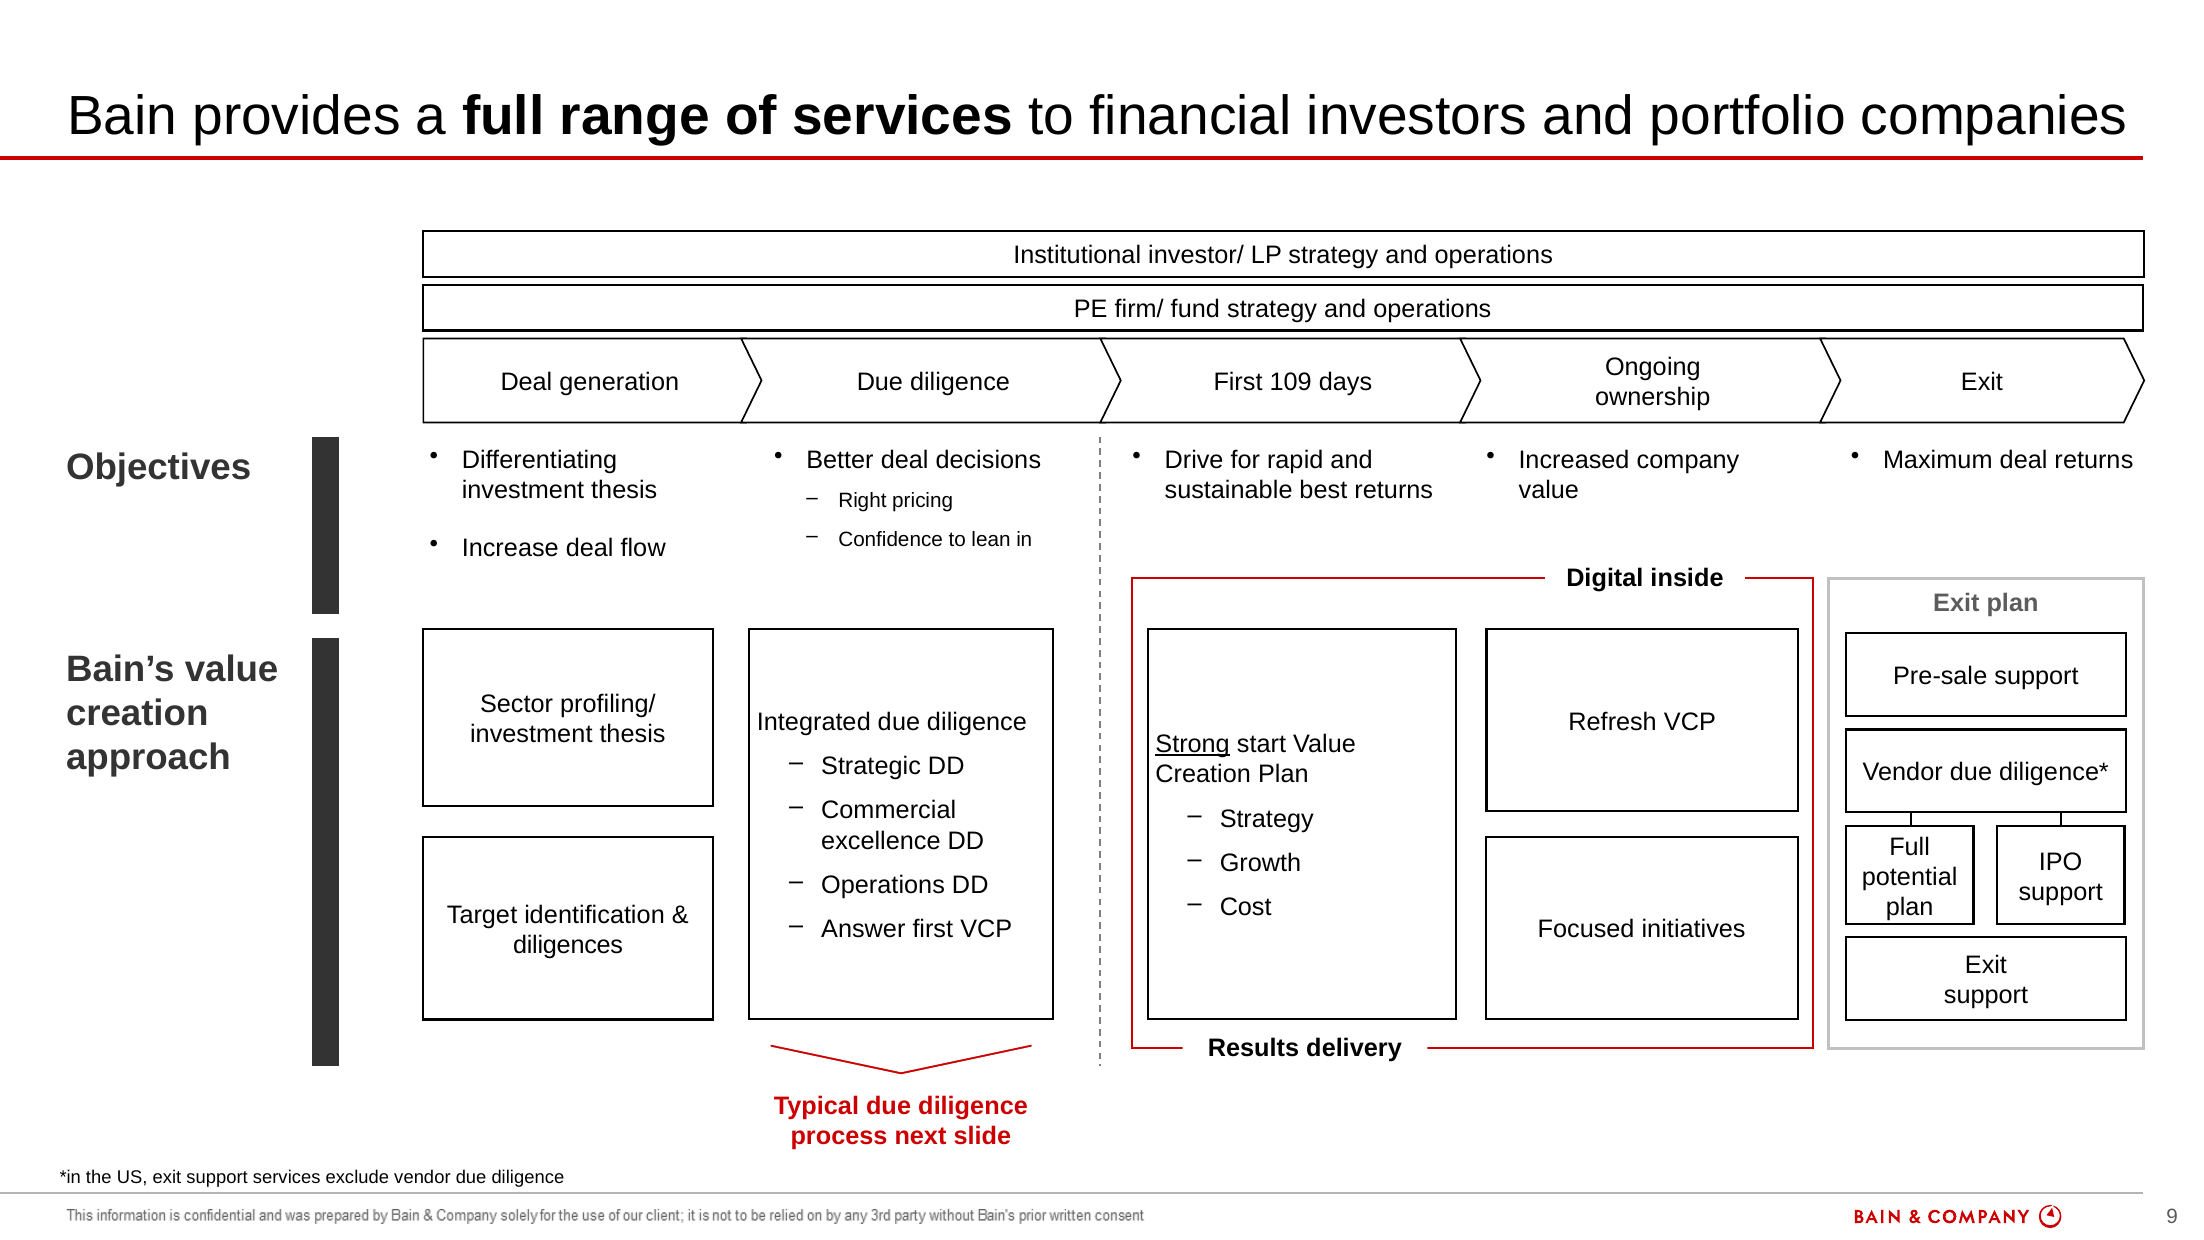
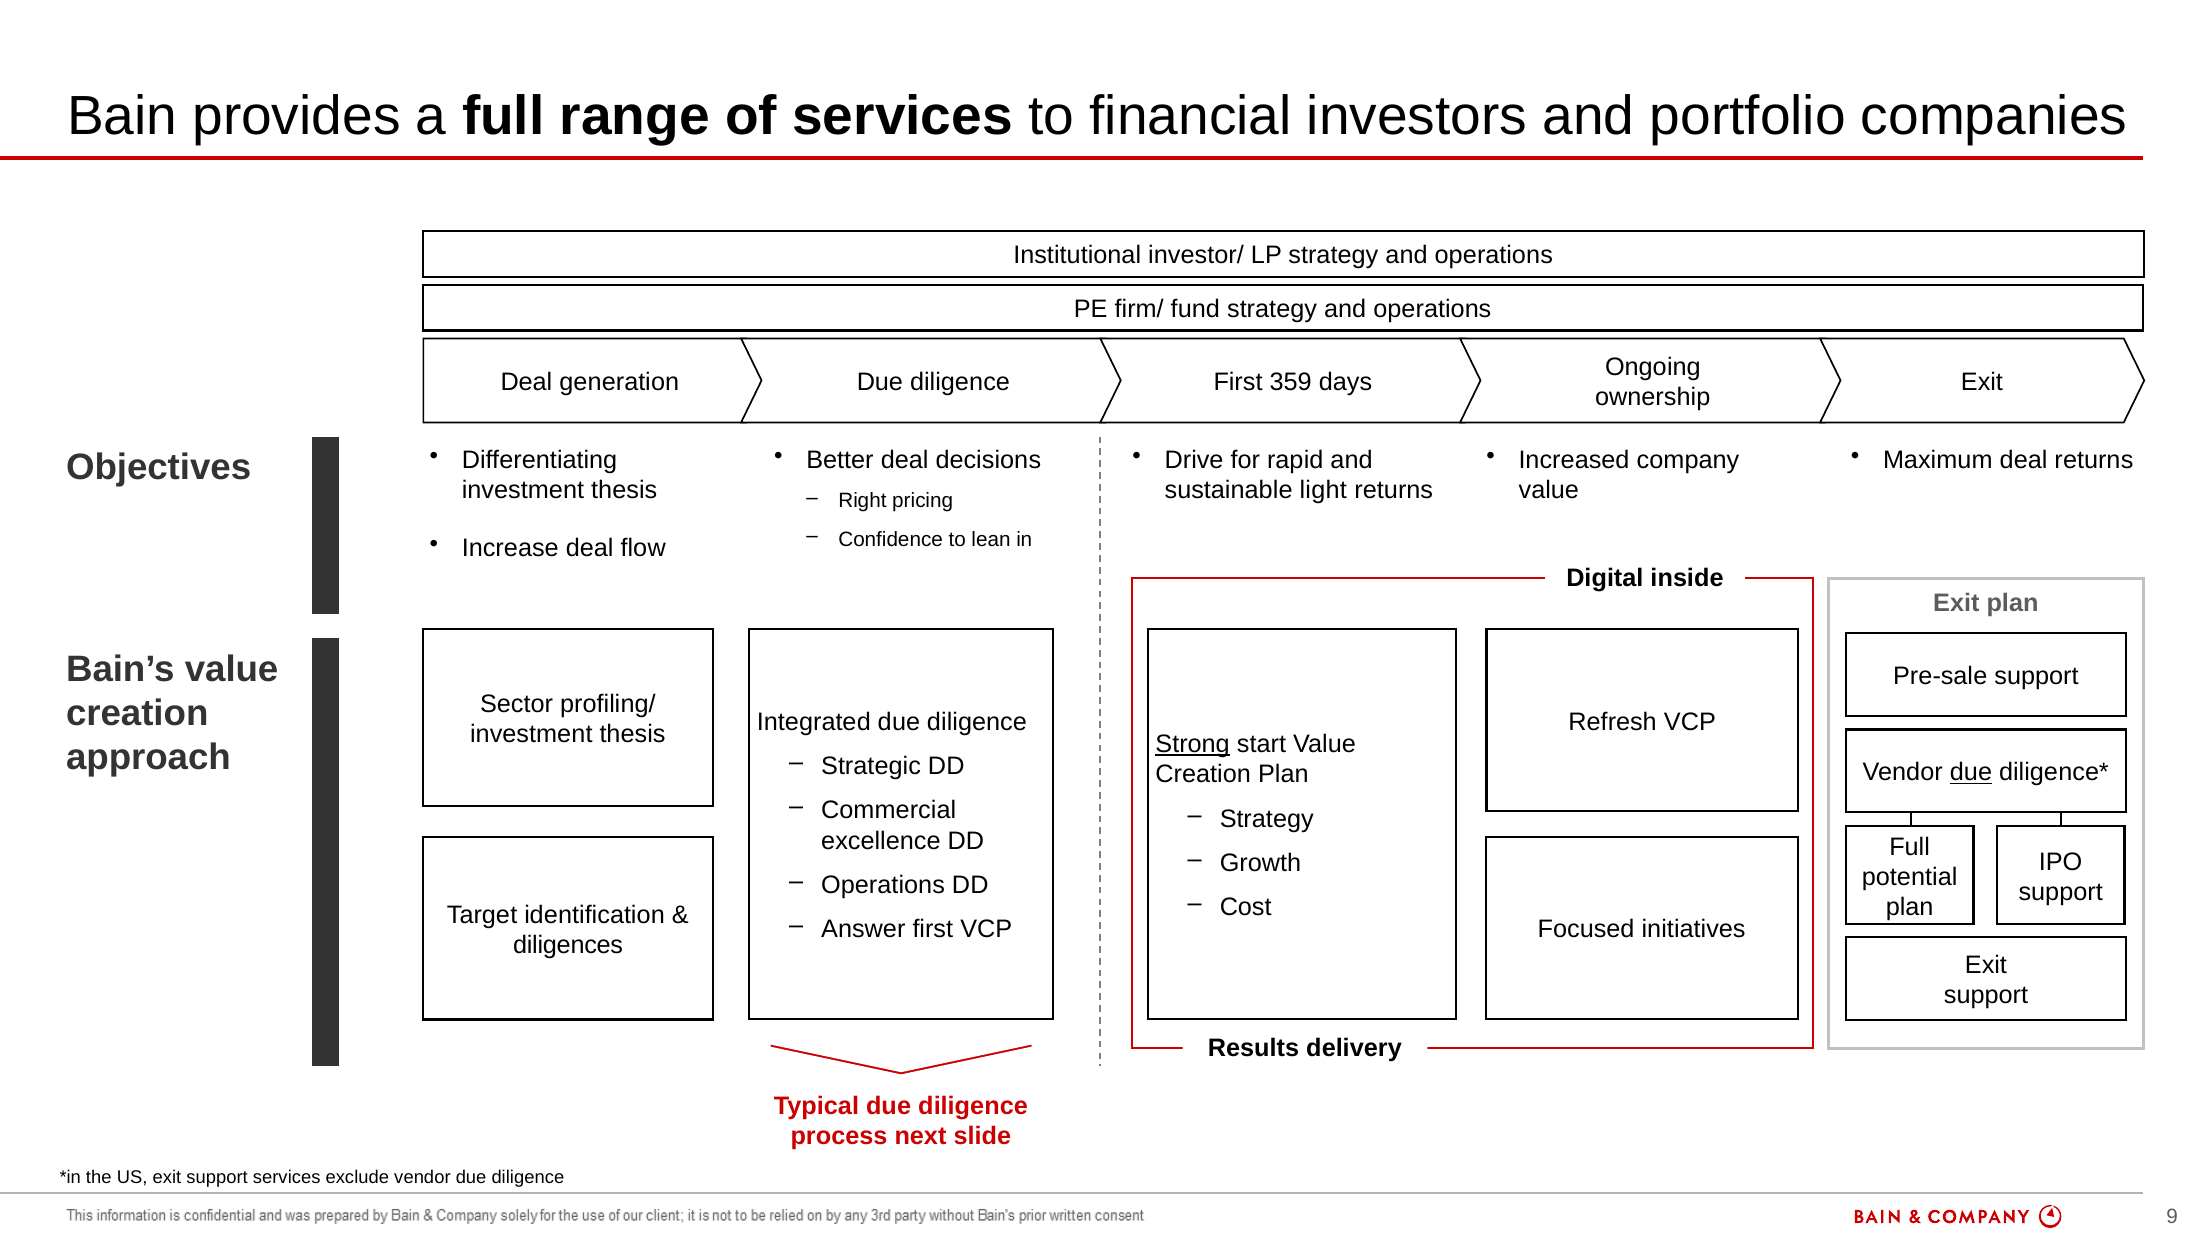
109: 109 -> 359
best: best -> light
due at (1971, 772) underline: none -> present
